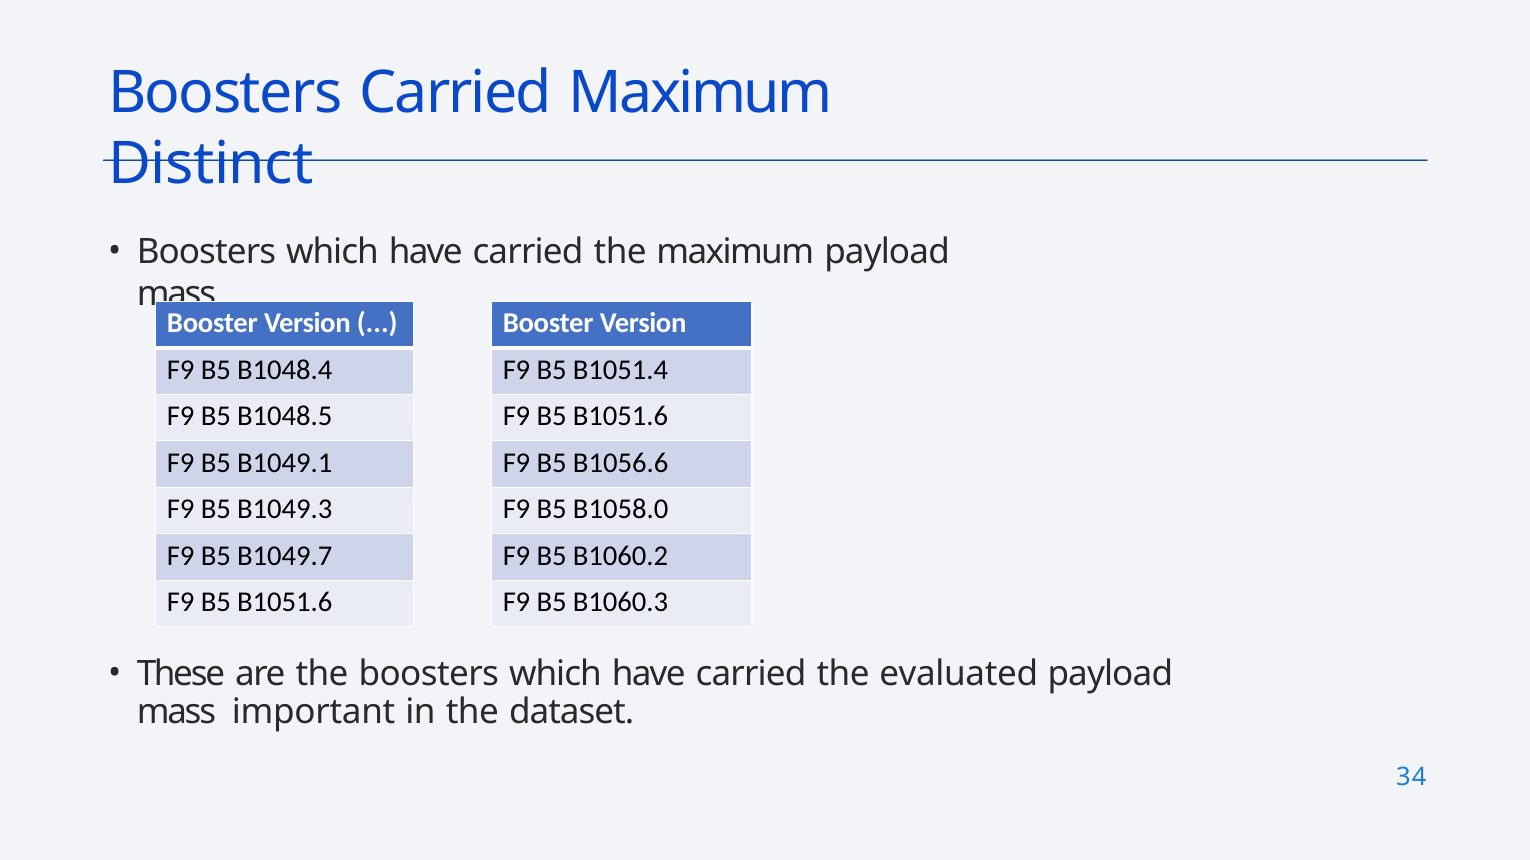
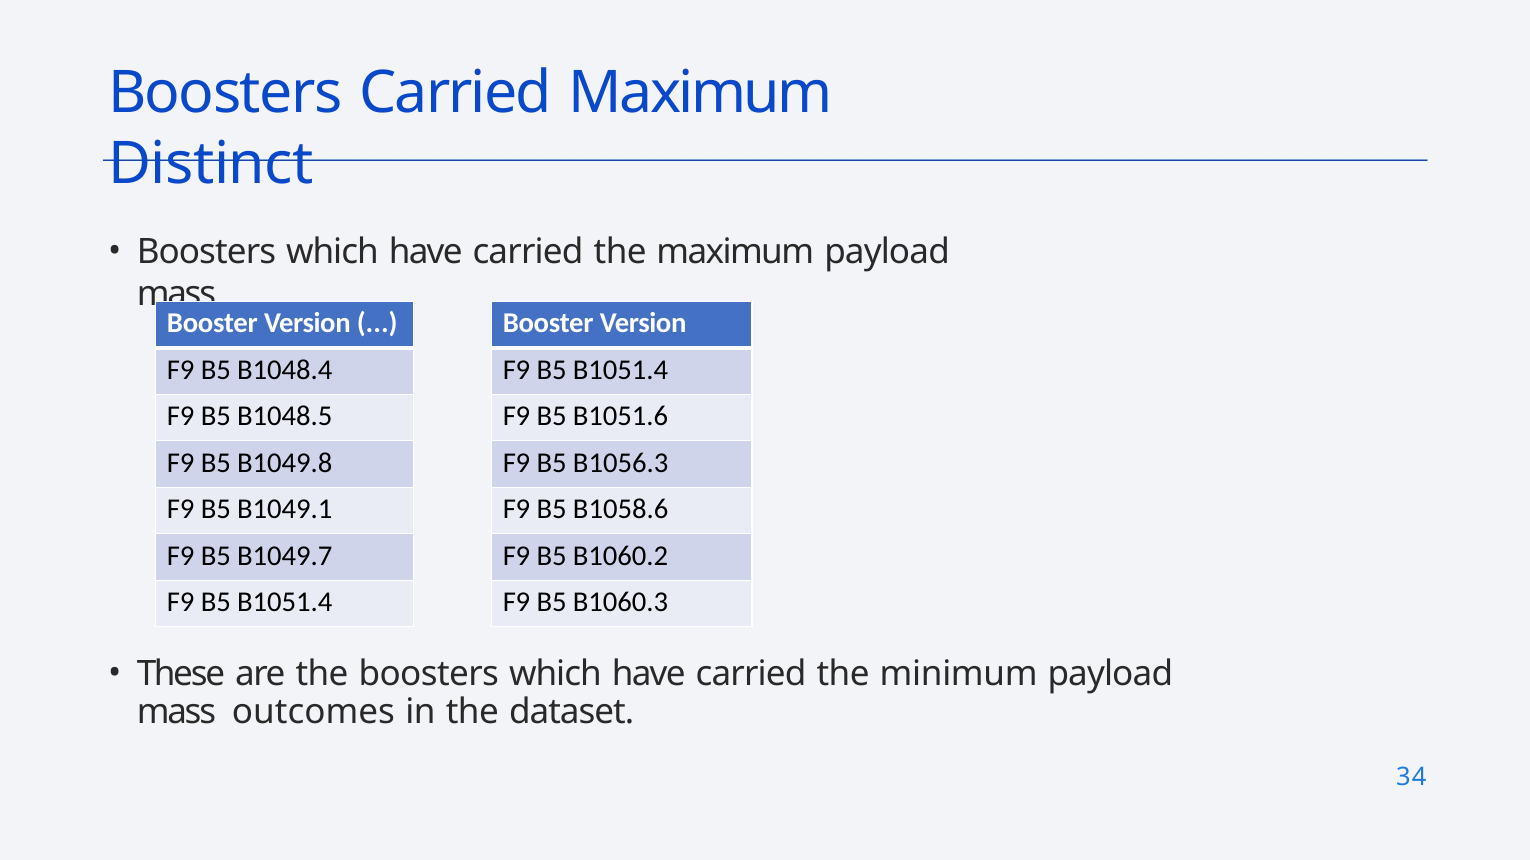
B1049.1: B1049.1 -> B1049.8
B1056.6: B1056.6 -> B1056.3
B1049.3: B1049.3 -> B1049.1
B1058.0: B1058.0 -> B1058.6
B1051.6 at (285, 603): B1051.6 -> B1051.4
evaluated: evaluated -> minimum
important: important -> outcomes
